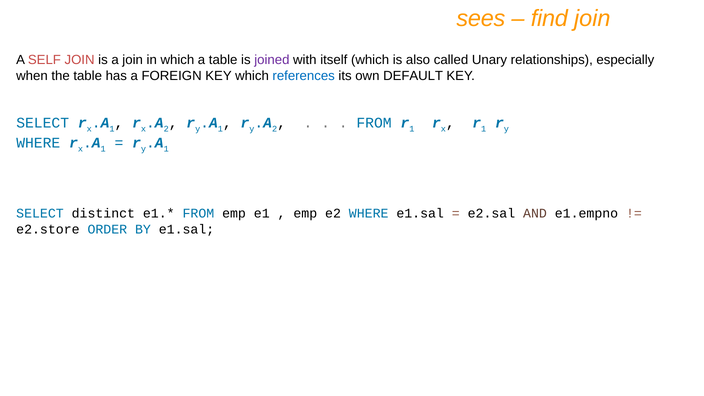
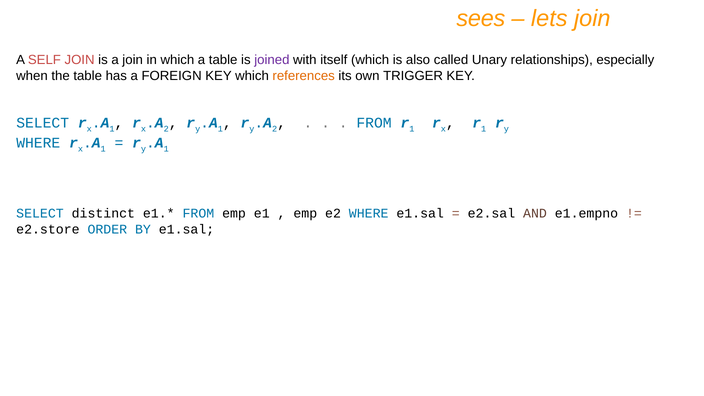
find: find -> lets
references colour: blue -> orange
DEFAULT: DEFAULT -> TRIGGER
